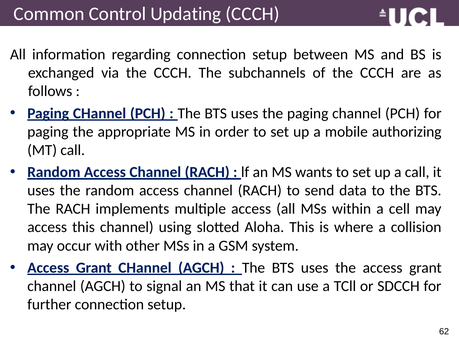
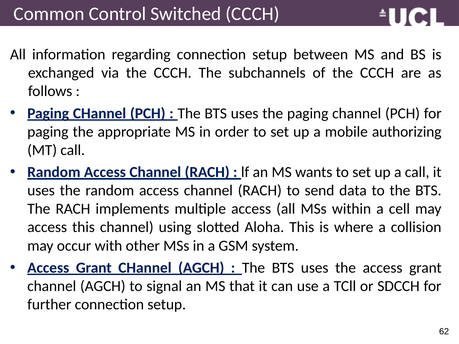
Updating: Updating -> Switched
